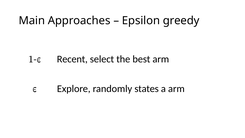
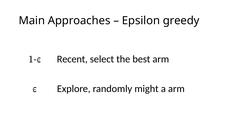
states: states -> might
